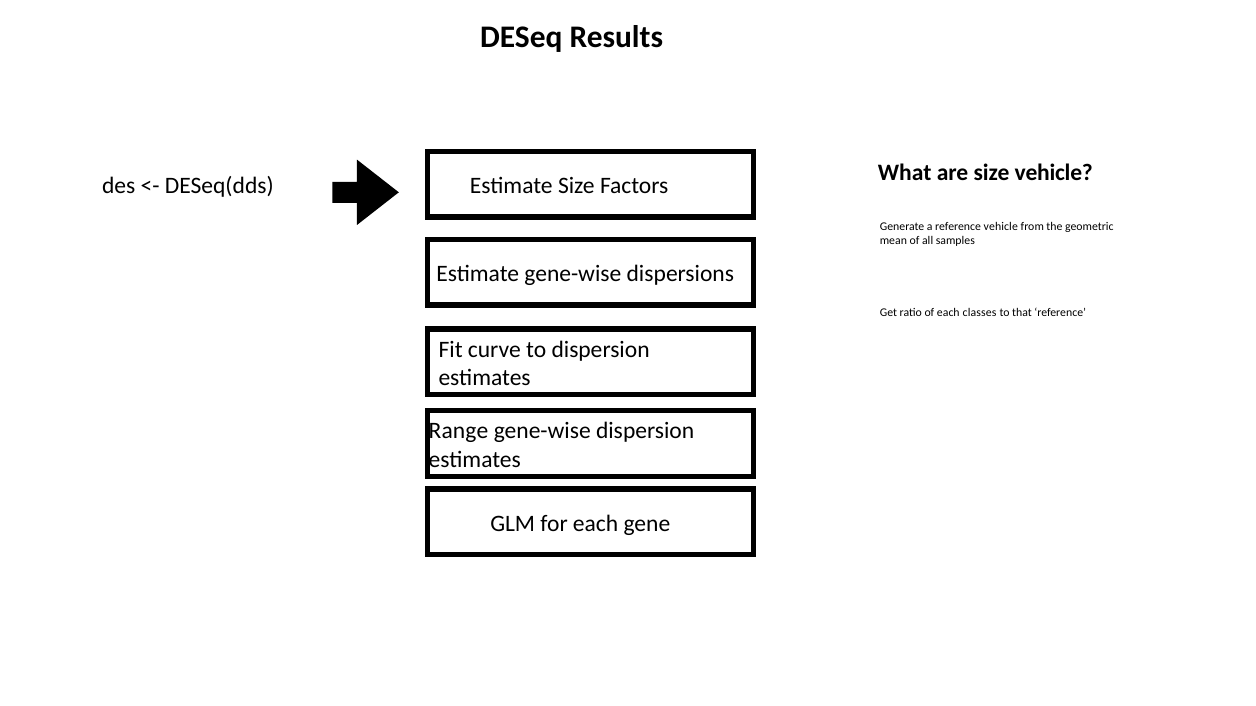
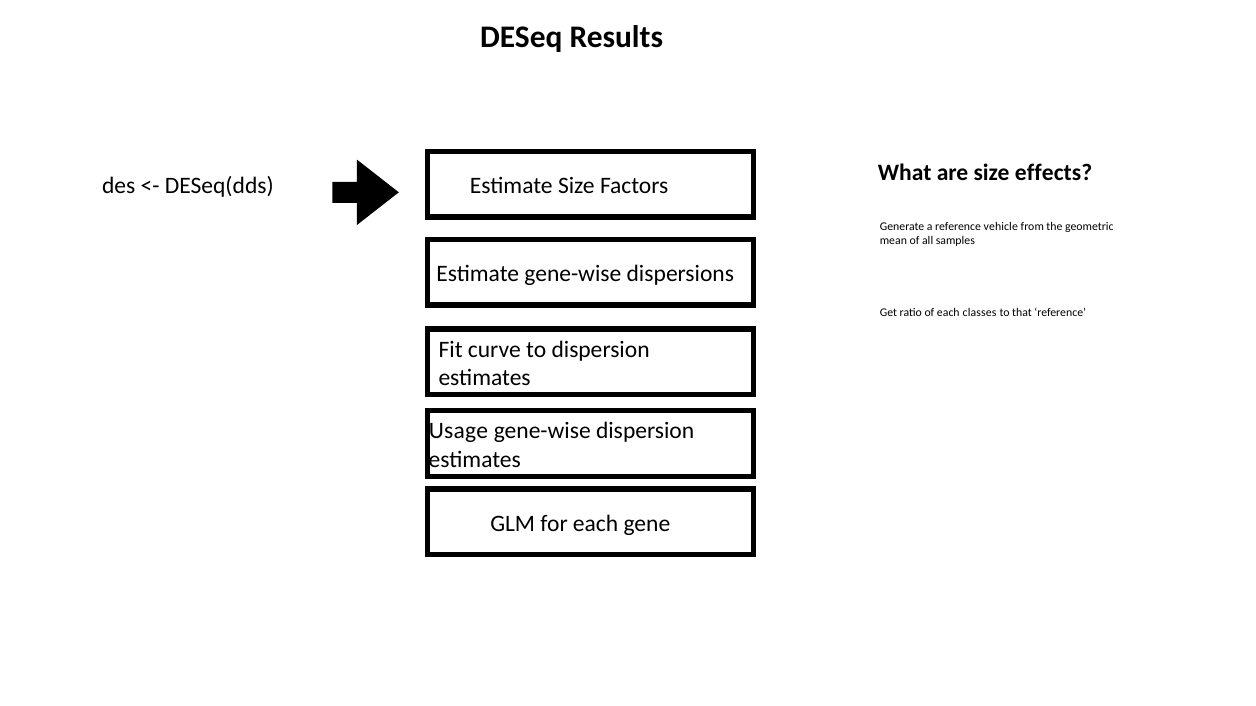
size vehicle: vehicle -> effects
Range: Range -> Usage
